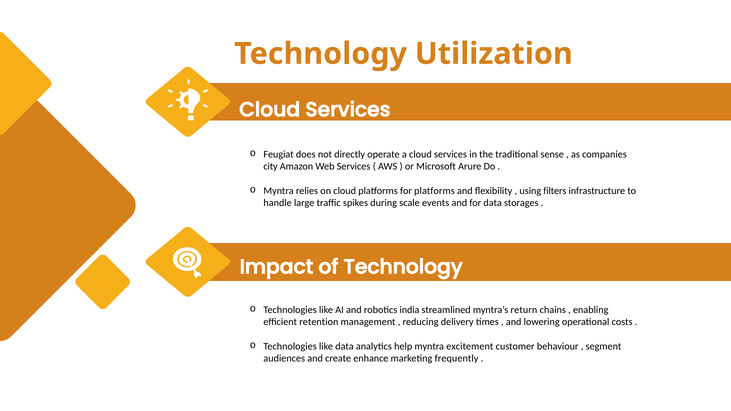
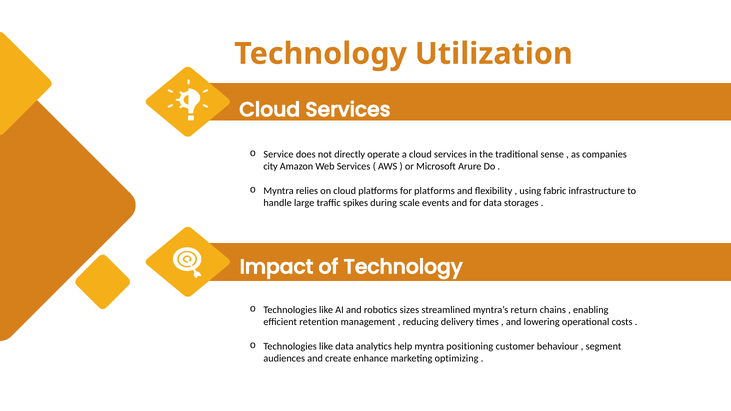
Feugiat: Feugiat -> Service
filters: filters -> fabric
india: india -> sizes
excitement: excitement -> positioning
frequently: frequently -> optimizing
